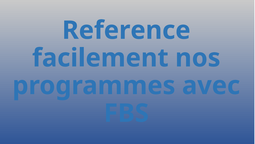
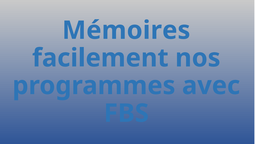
Reference: Reference -> Mémoires
